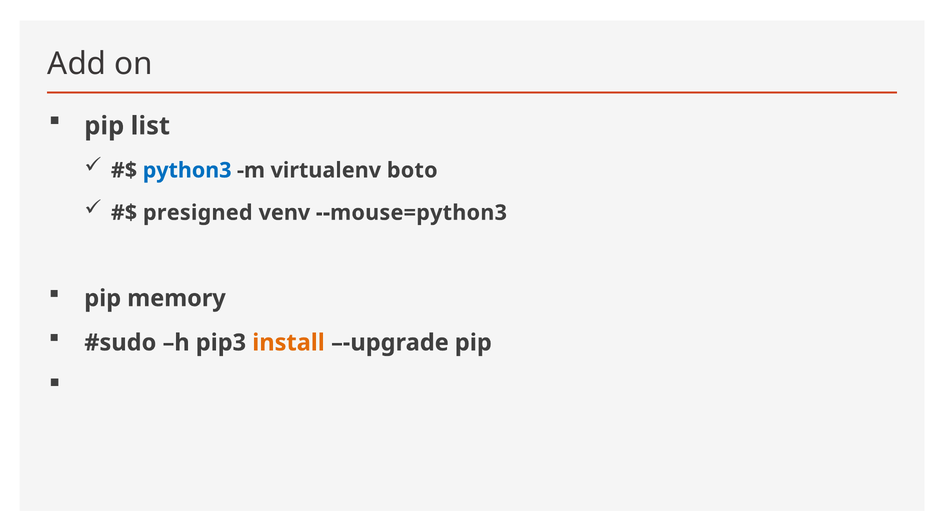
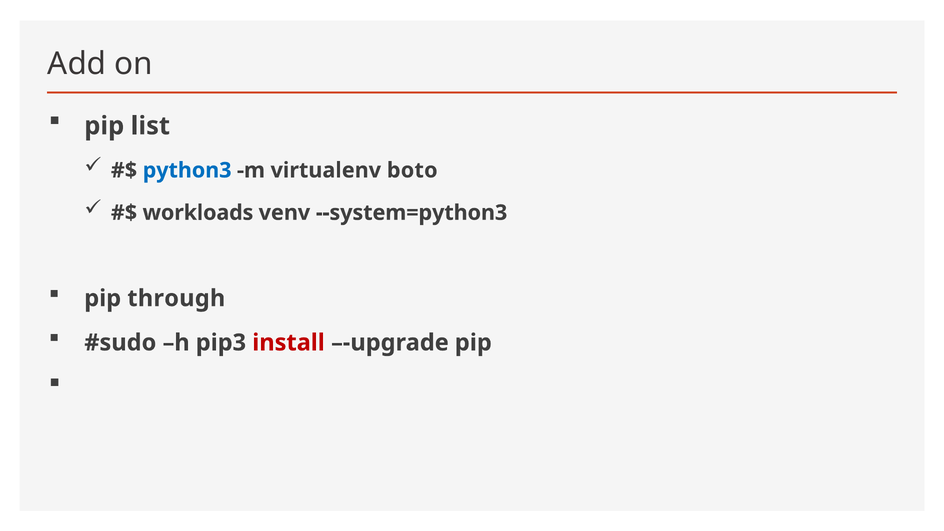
presigned: presigned -> workloads
--mouse=python3: --mouse=python3 -> --system=python3
memory: memory -> through
install colour: orange -> red
